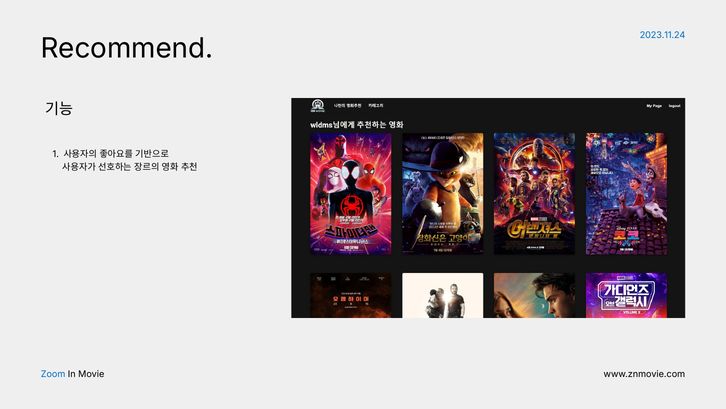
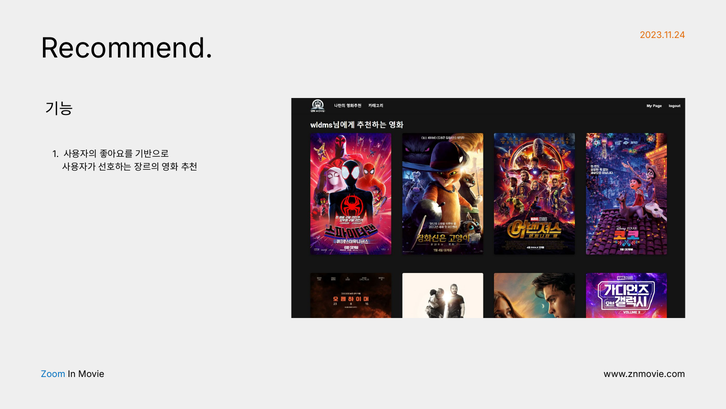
2023.11.24 colour: blue -> orange
